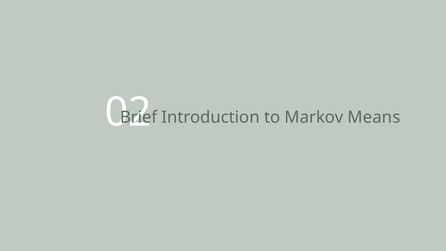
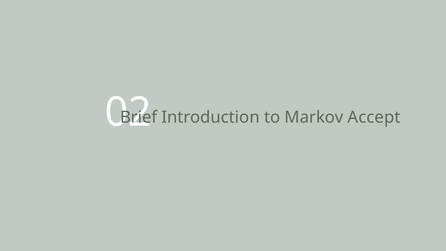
Means: Means -> Accept
